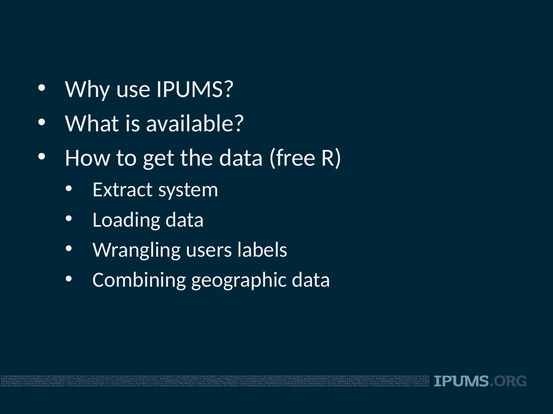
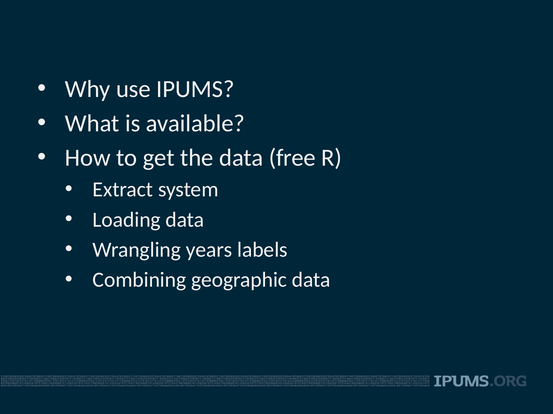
users: users -> years
